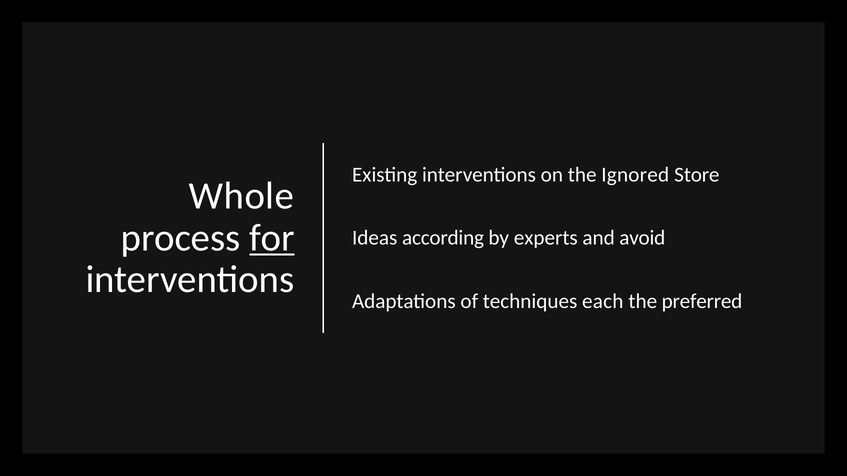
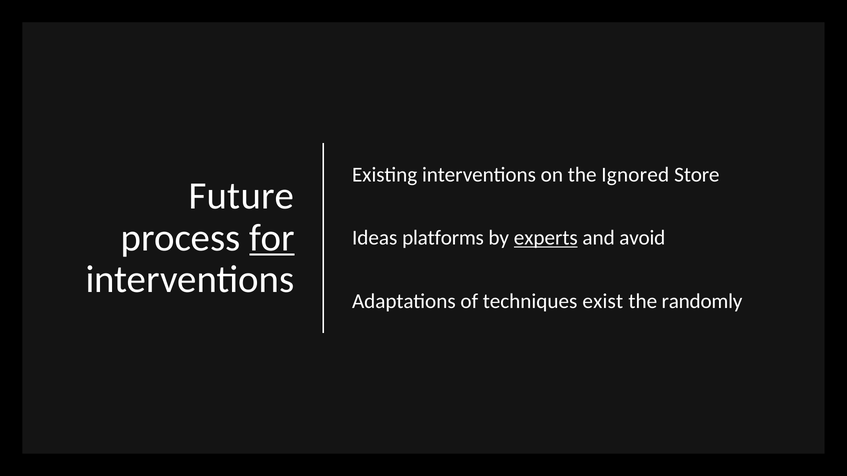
Whole: Whole -> Future
according: according -> platforms
experts underline: none -> present
each: each -> exist
preferred: preferred -> randomly
